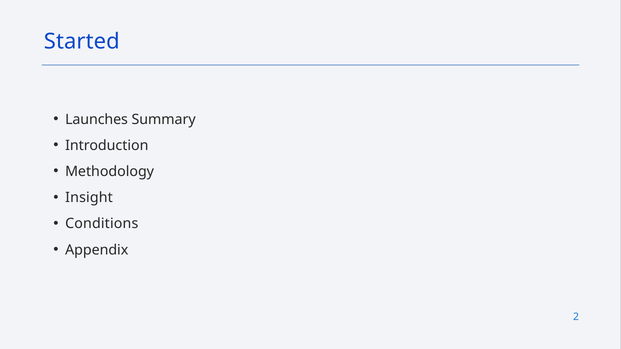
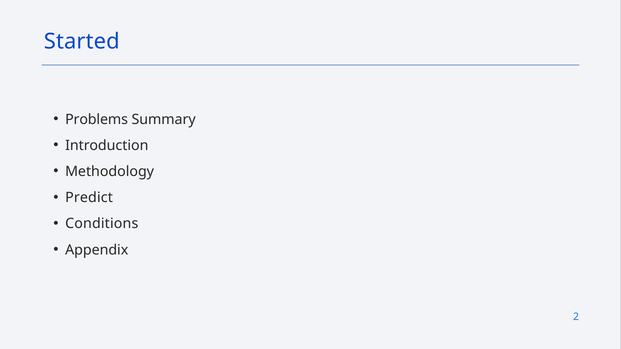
Launches: Launches -> Problems
Insight: Insight -> Predict
